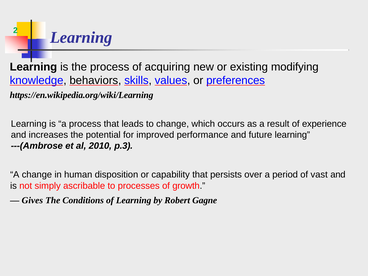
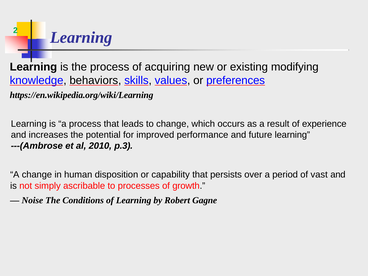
Gives: Gives -> Noise
